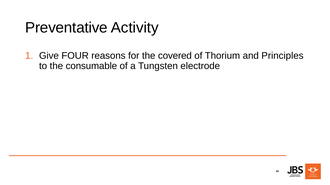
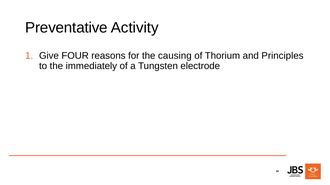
covered: covered -> causing
consumable: consumable -> immediately
